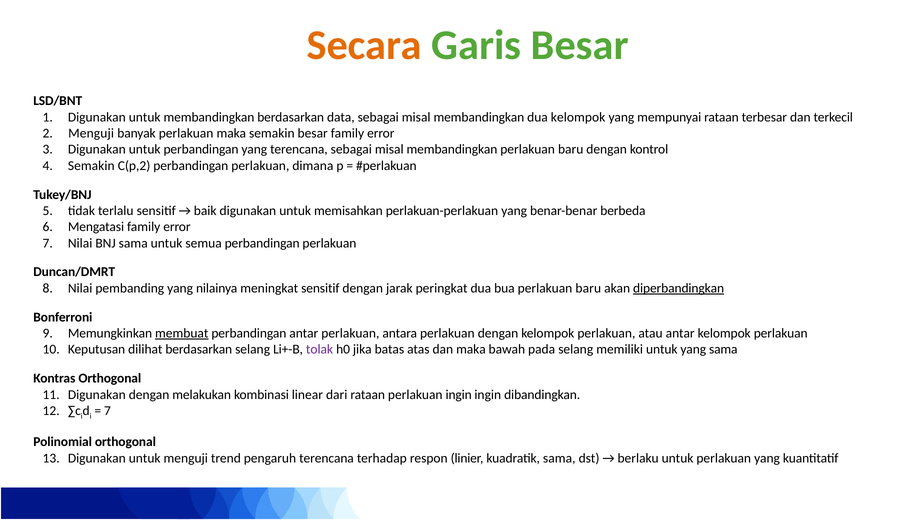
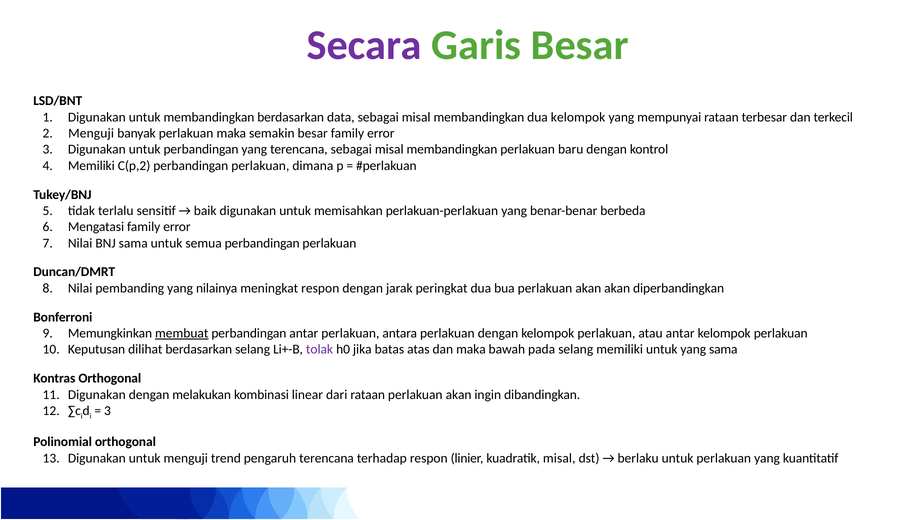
Secara colour: orange -> purple
Semakin at (91, 166): Semakin -> Memiliki
meningkat sensitif: sensitif -> respon
bua perlakuan baru: baru -> akan
diperbandingkan underline: present -> none
rataan perlakuan ingin: ingin -> akan
7 at (108, 411): 7 -> 3
kuadratik sama: sama -> misal
